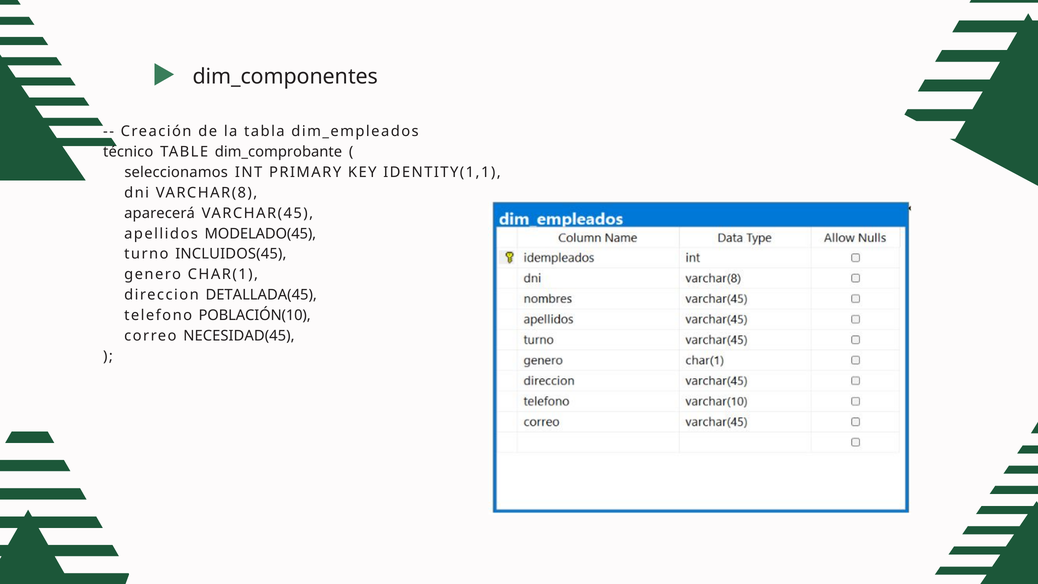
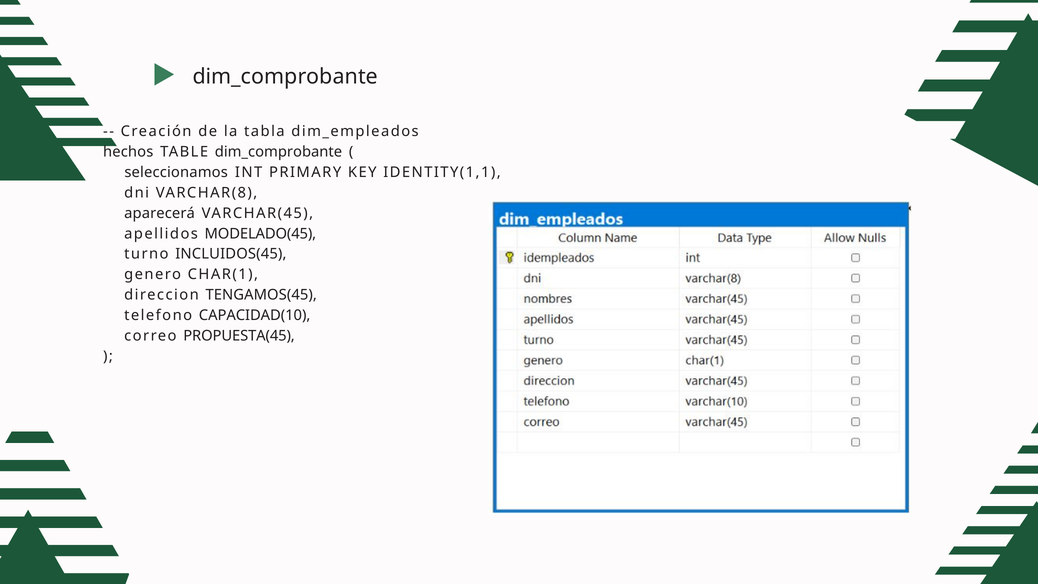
dim_componentes at (285, 76): dim_componentes -> dim_comprobante
técnico: técnico -> hechos
DETALLADA(45: DETALLADA(45 -> TENGAMOS(45
POBLACIÓN(10: POBLACIÓN(10 -> CAPACIDAD(10
NECESIDAD(45: NECESIDAD(45 -> PROPUESTA(45
